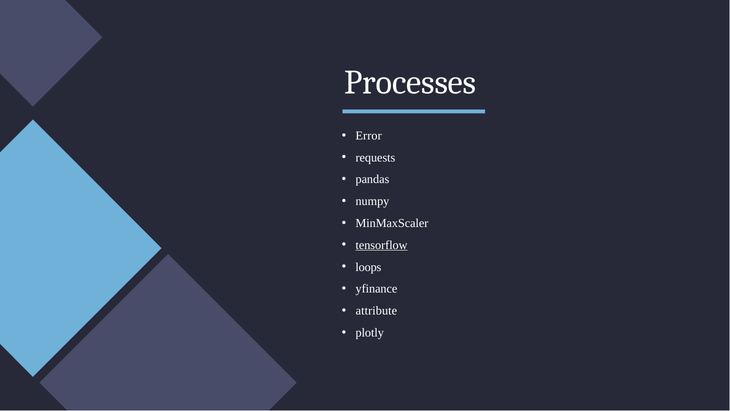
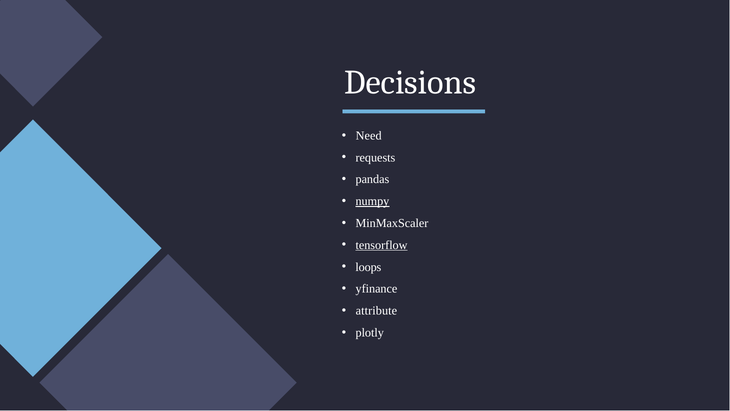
Processes: Processes -> Decisions
Error: Error -> Need
numpy underline: none -> present
